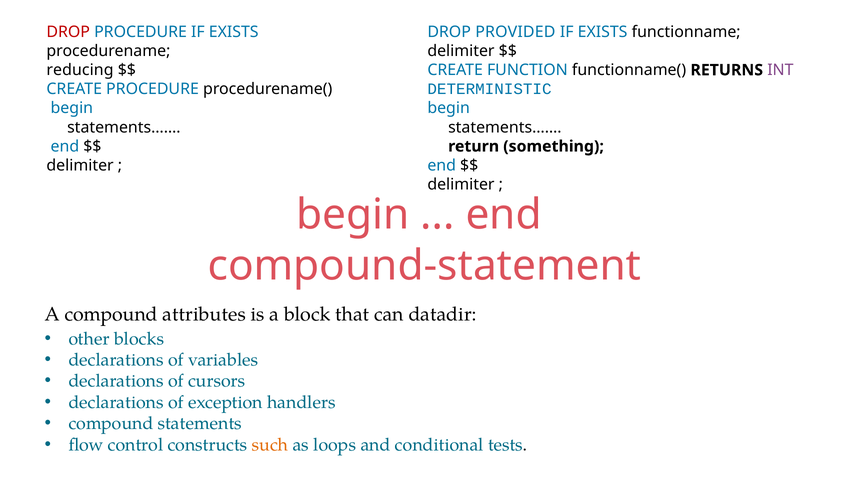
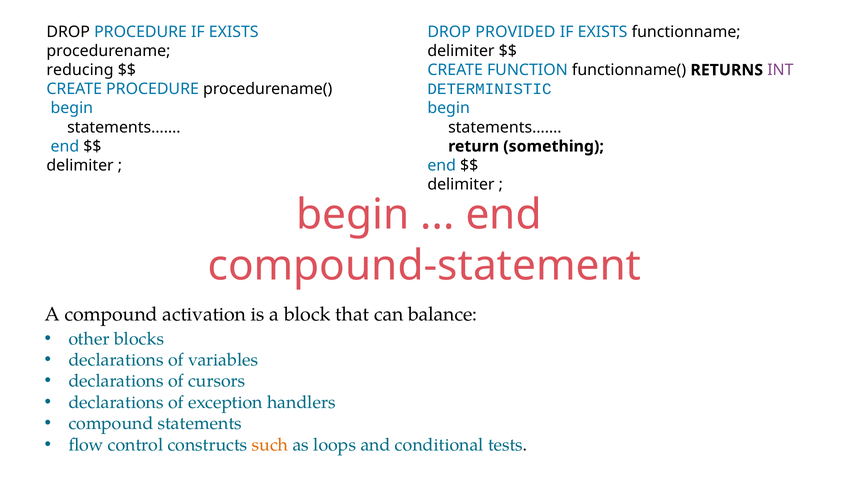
DROP at (68, 32) colour: red -> black
attributes: attributes -> activation
datadir: datadir -> balance
